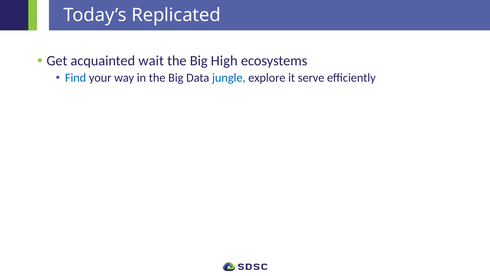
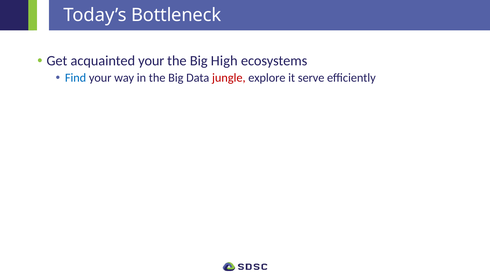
Replicated: Replicated -> Bottleneck
acquainted wait: wait -> your
jungle colour: blue -> red
